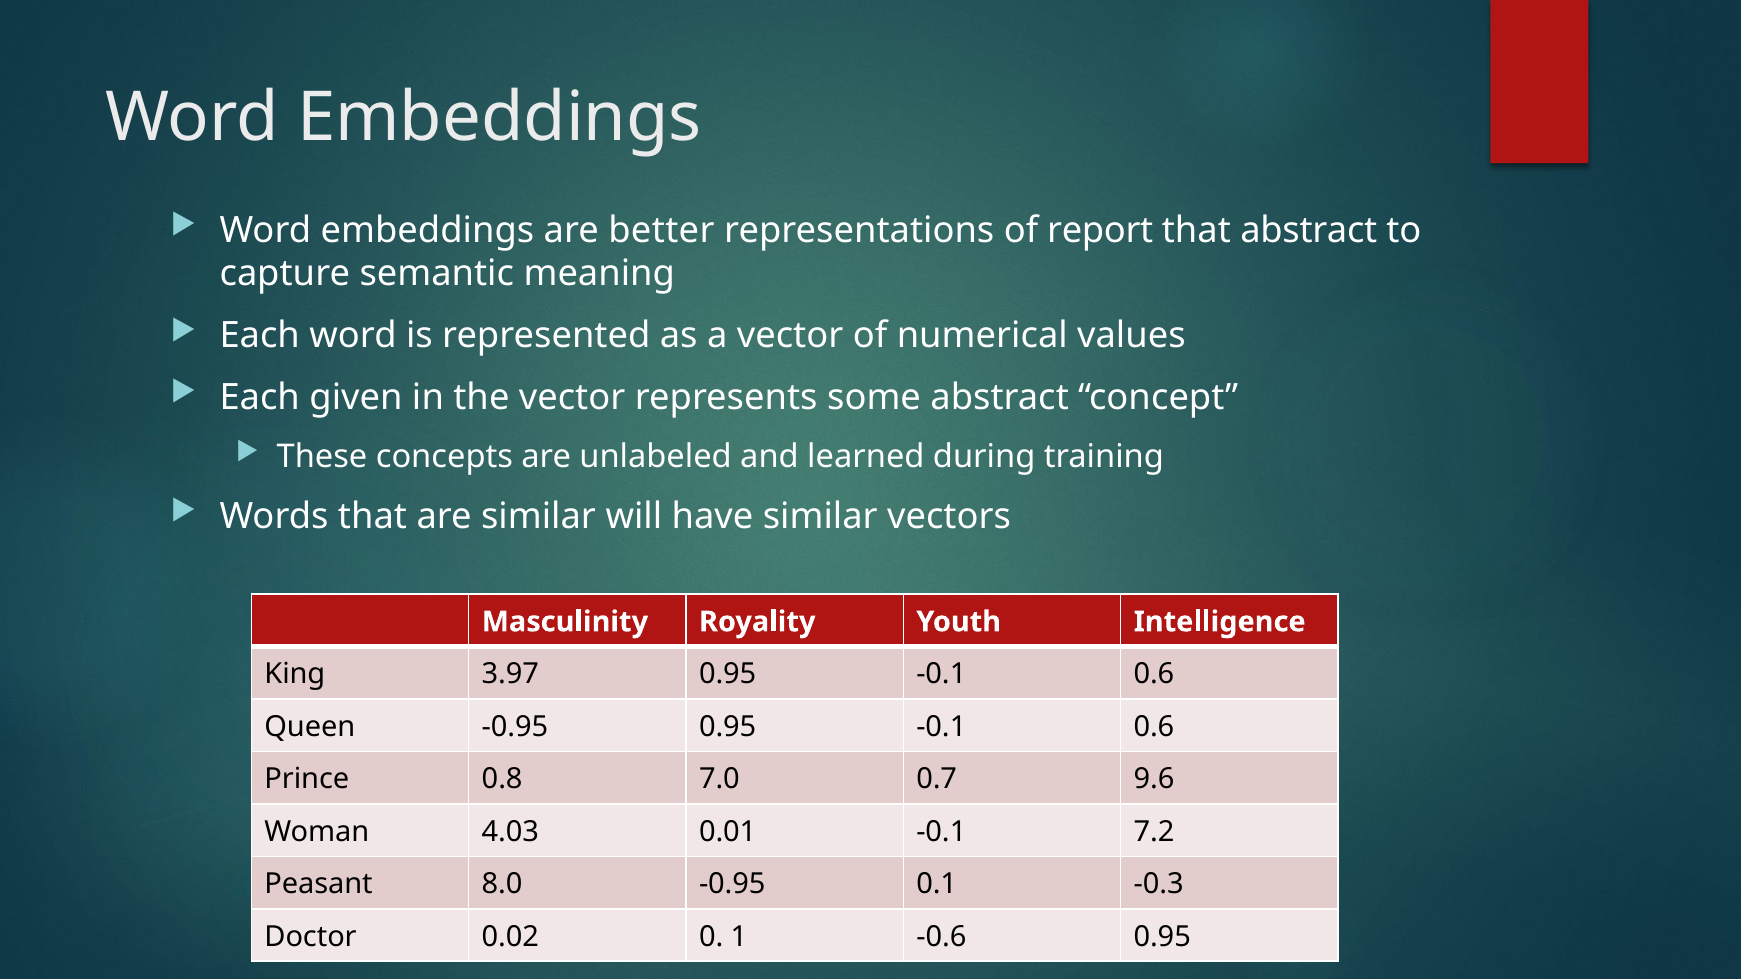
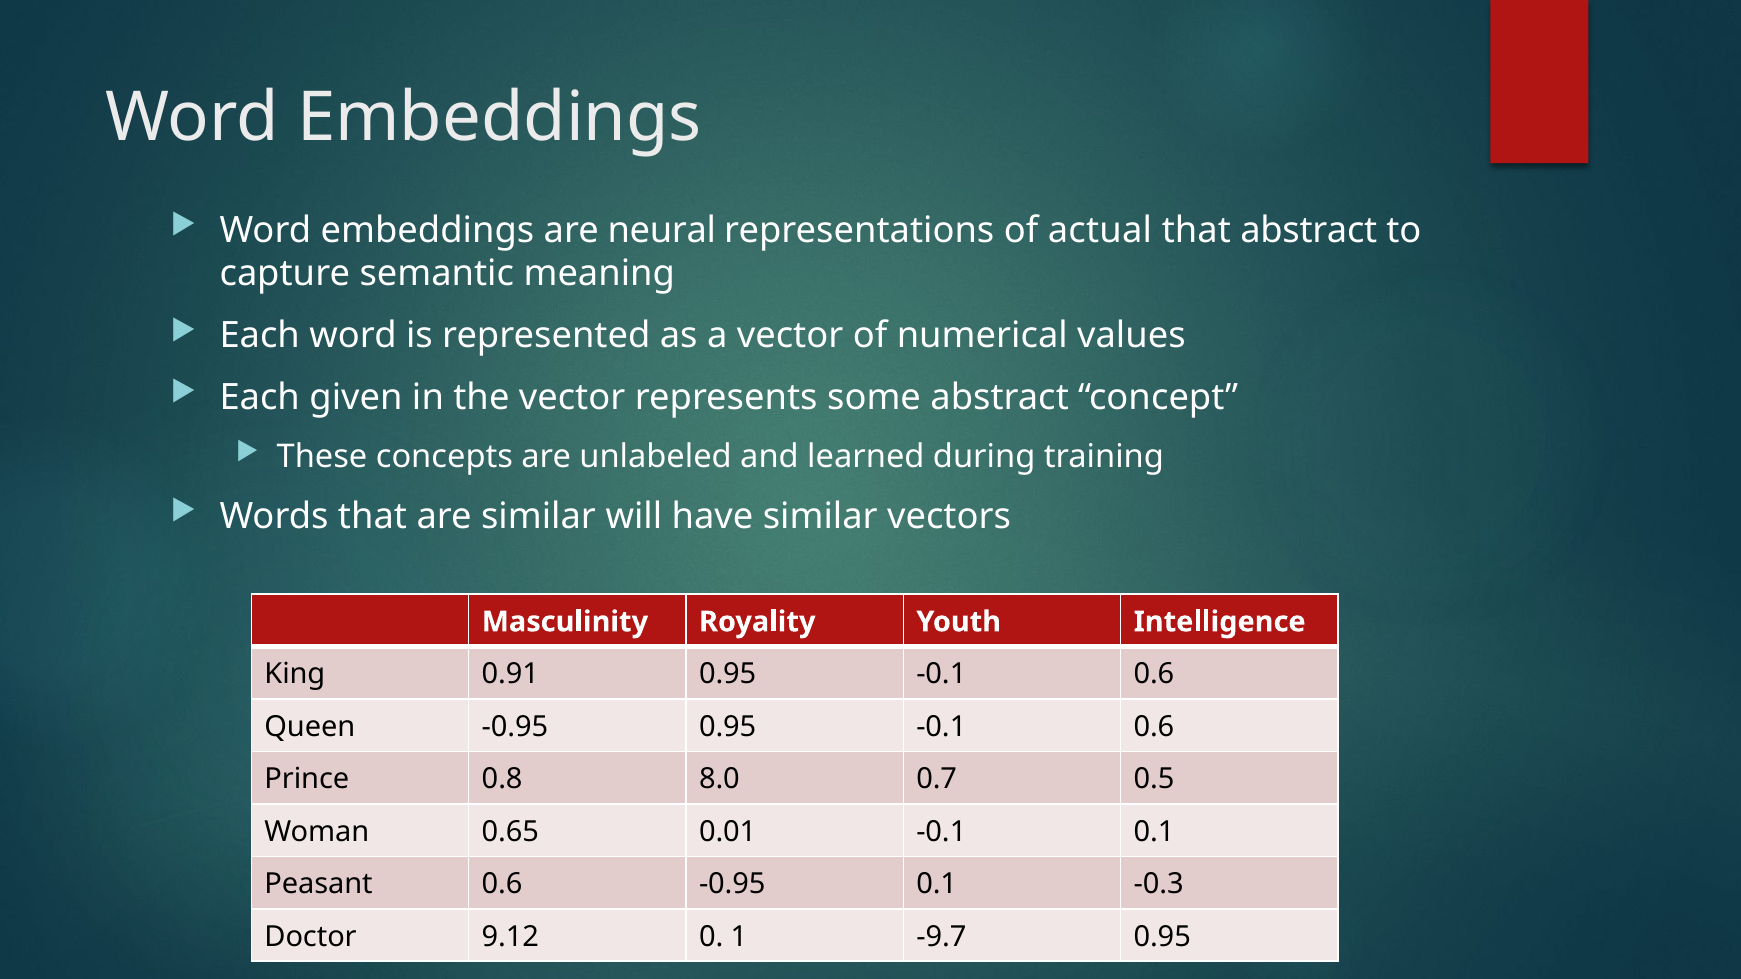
better: better -> neural
report: report -> actual
3.97: 3.97 -> 0.91
7.0: 7.0 -> 8.0
9.6: 9.6 -> 0.5
4.03: 4.03 -> 0.65
-0.1 7.2: 7.2 -> 0.1
Peasant 8.0: 8.0 -> 0.6
0.02: 0.02 -> 9.12
-0.6: -0.6 -> -9.7
